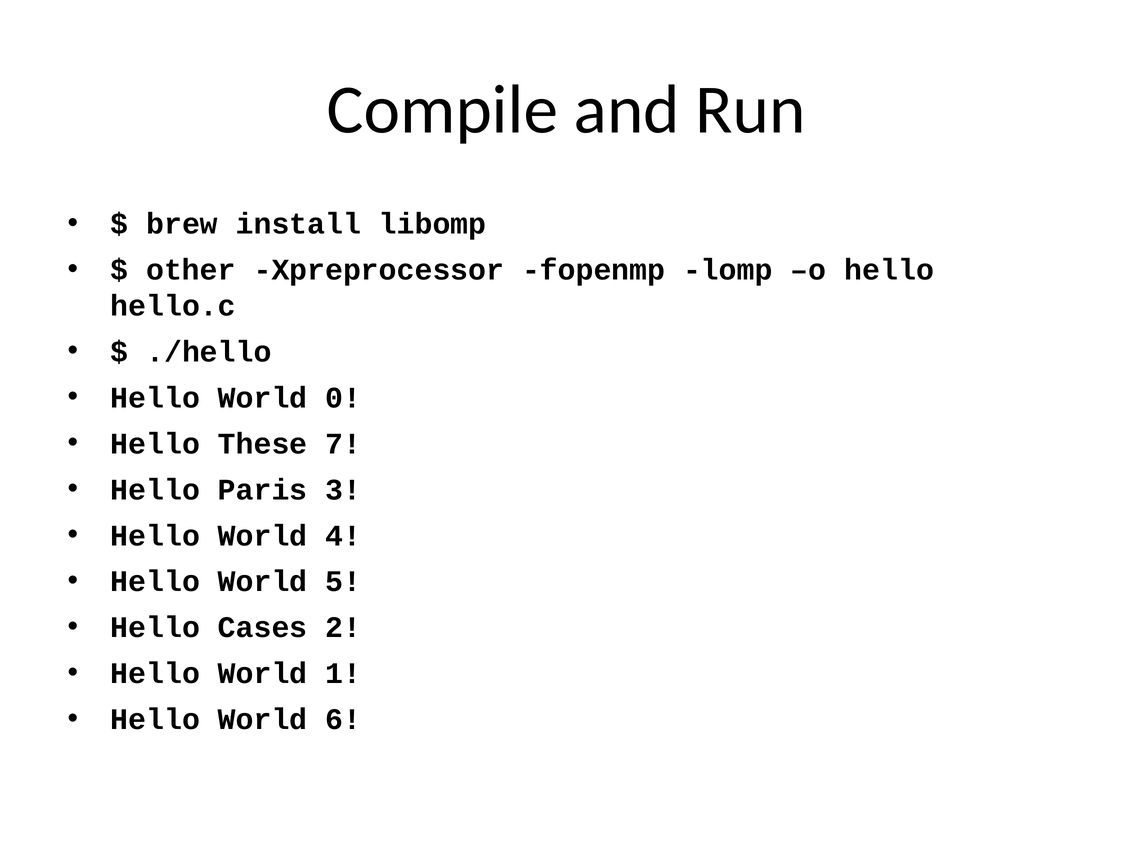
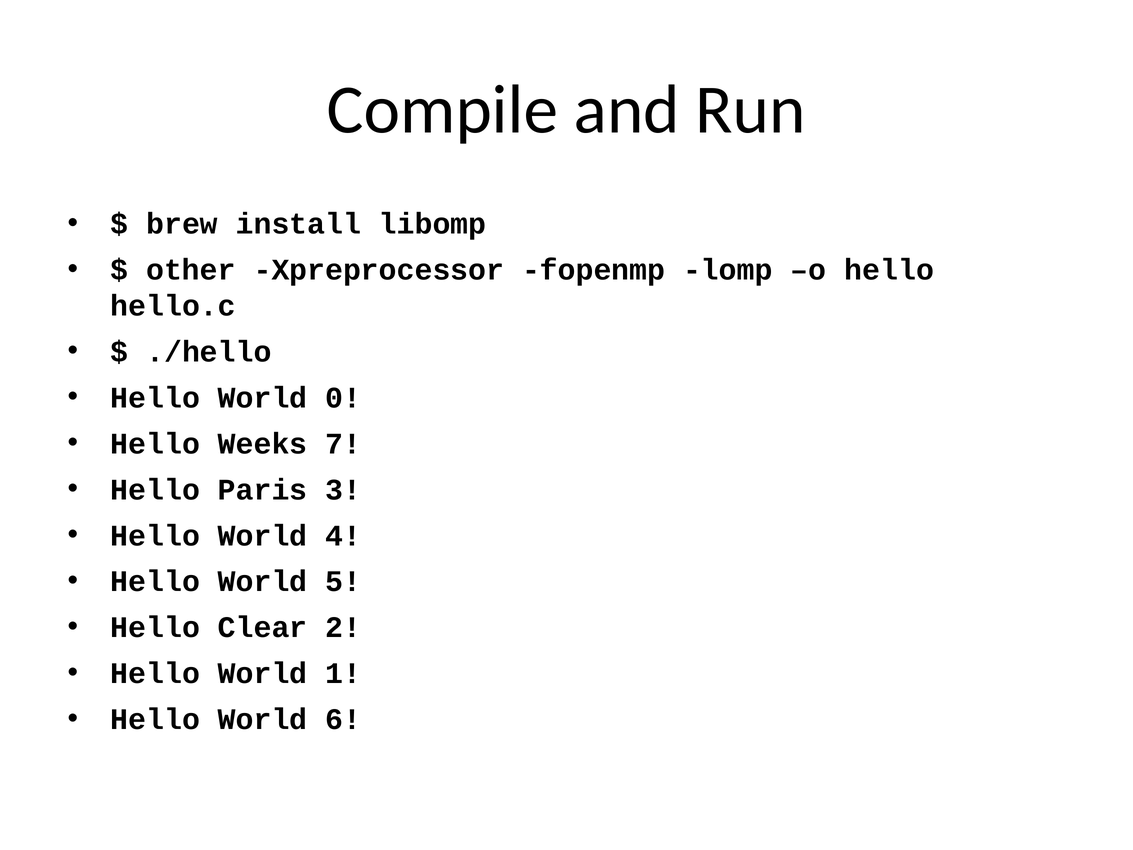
These: These -> Weeks
Cases: Cases -> Clear
